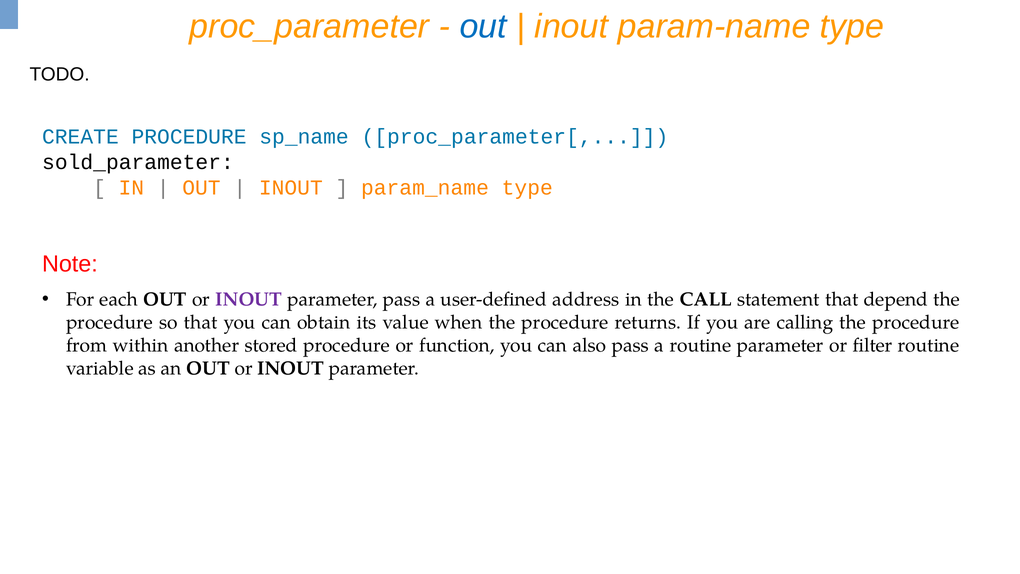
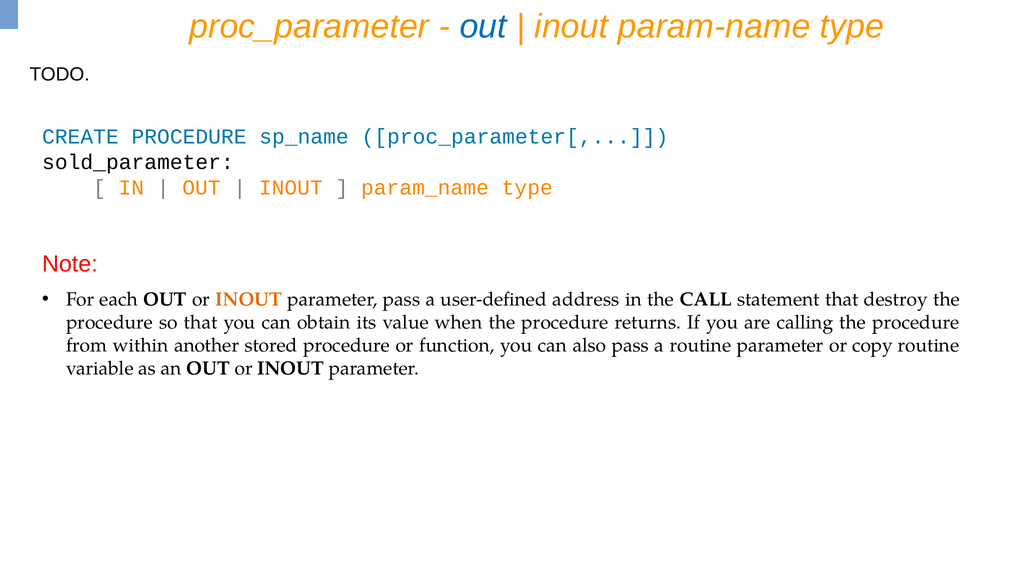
INOUT at (249, 300) colour: purple -> orange
depend: depend -> destroy
filter: filter -> copy
